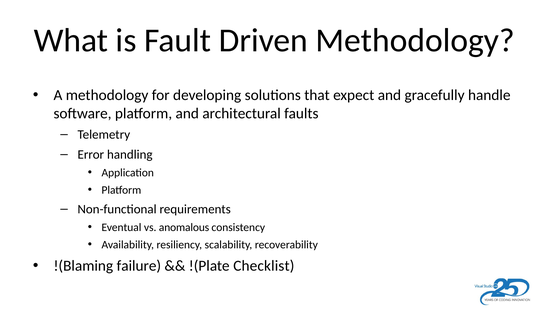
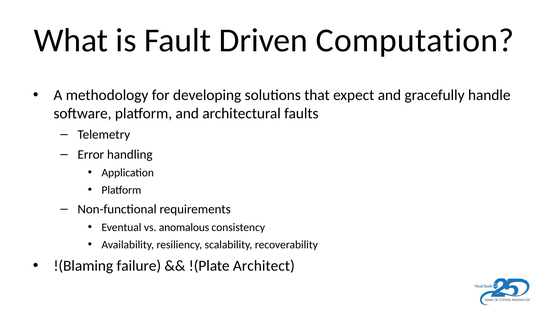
Driven Methodology: Methodology -> Computation
Checklist: Checklist -> Architect
